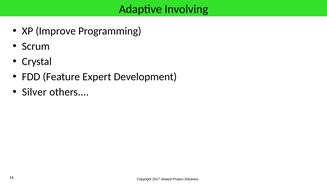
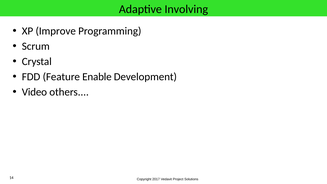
Expert: Expert -> Enable
Silver: Silver -> Video
